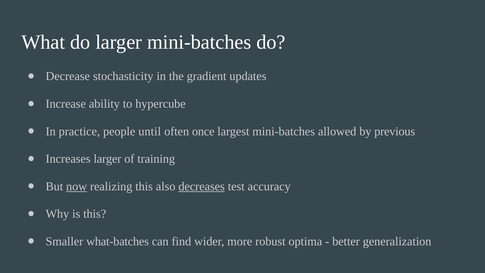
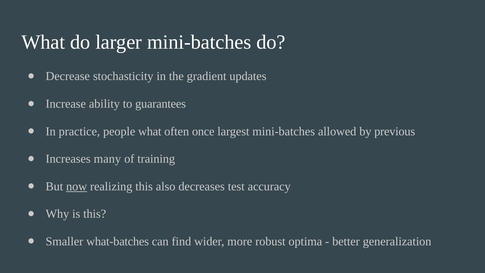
hypercube: hypercube -> guarantees
people until: until -> what
Increases larger: larger -> many
decreases underline: present -> none
